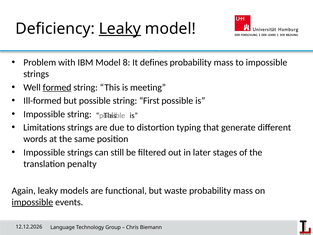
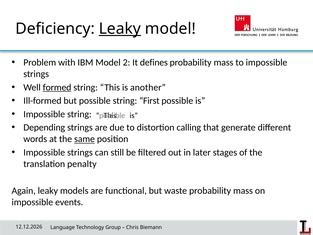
8: 8 -> 2
meeting: meeting -> another
Limitations: Limitations -> Depending
typing: typing -> calling
same underline: none -> present
impossible at (32, 202) underline: present -> none
